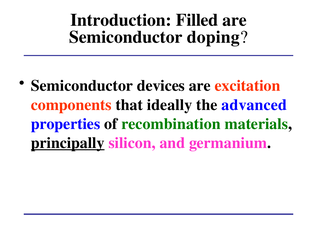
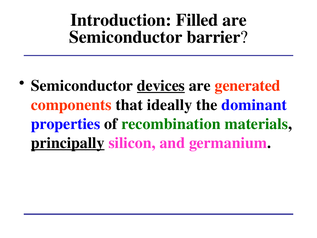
doping: doping -> barrier
devices underline: none -> present
excitation: excitation -> generated
advanced: advanced -> dominant
